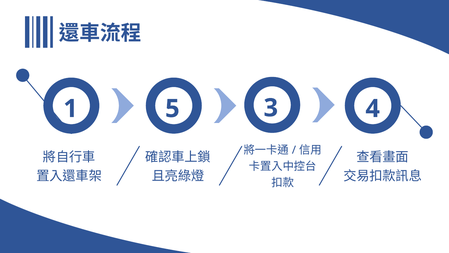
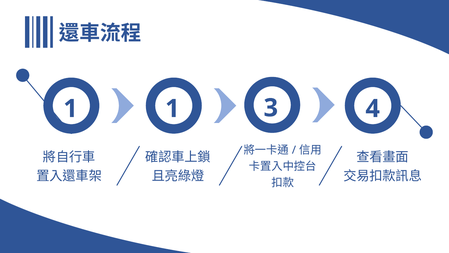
1 5: 5 -> 1
